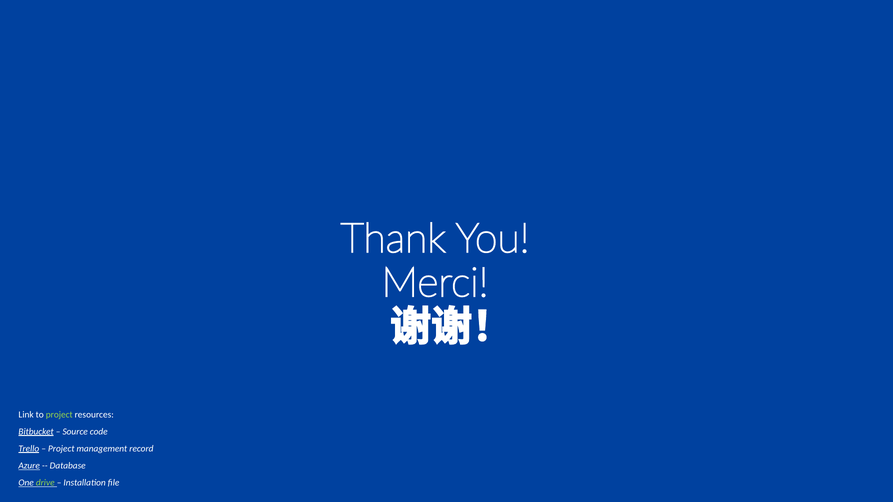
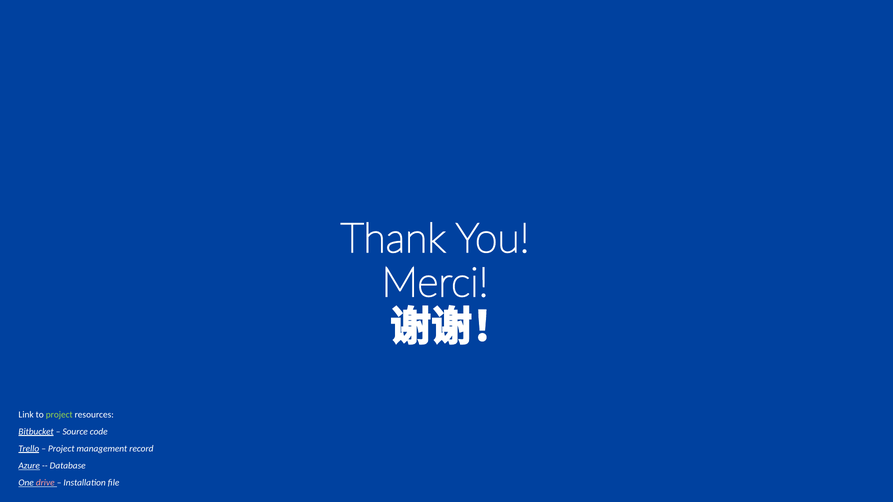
drive colour: light green -> pink
